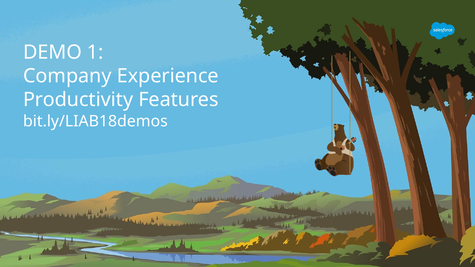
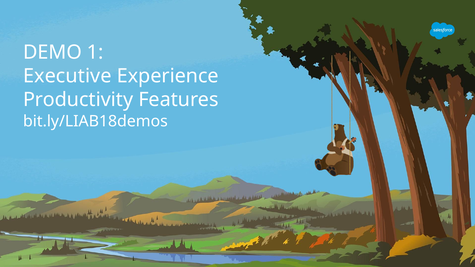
Company: Company -> Executive
